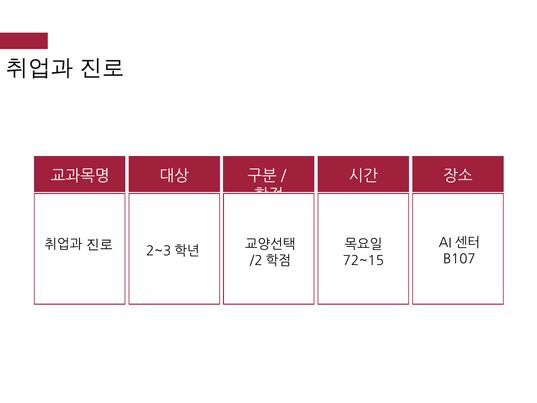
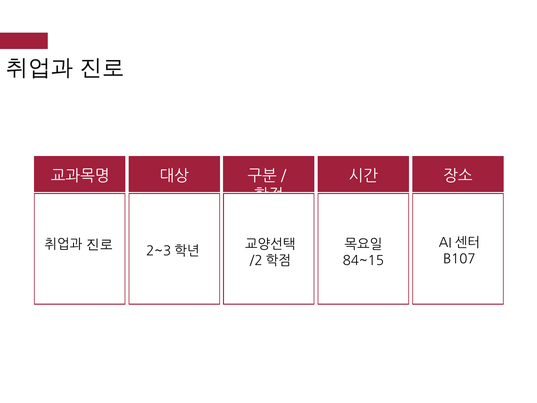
72~15: 72~15 -> 84~15
